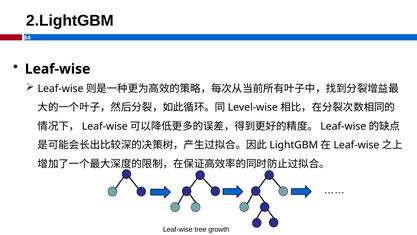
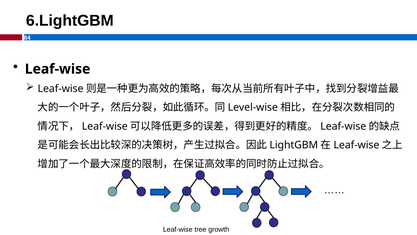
2.LightGBM: 2.LightGBM -> 6.LightGBM
